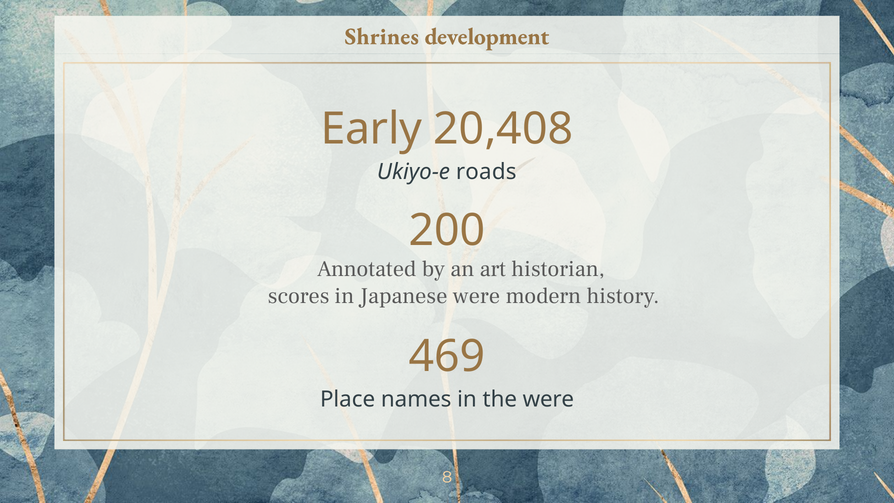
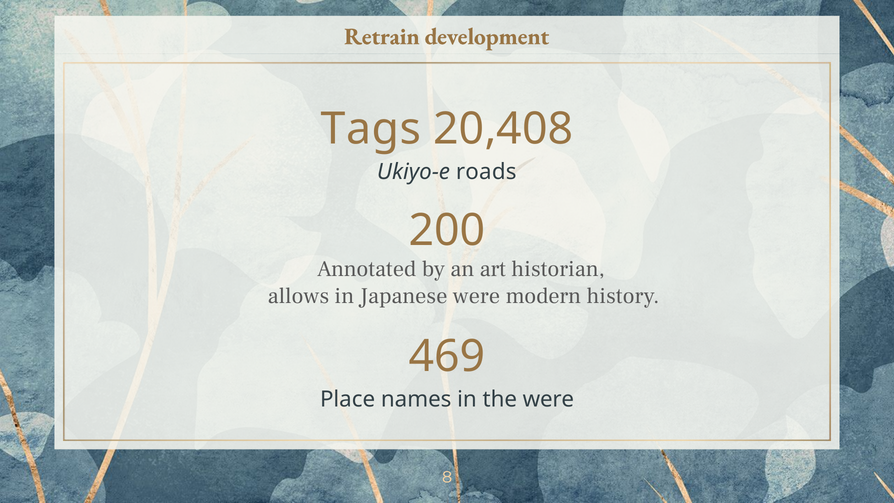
Shrines: Shrines -> Retrain
Early: Early -> Tags
scores: scores -> allows
